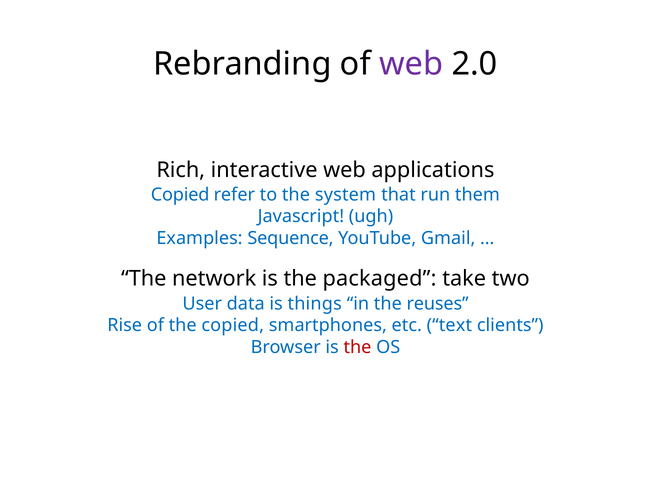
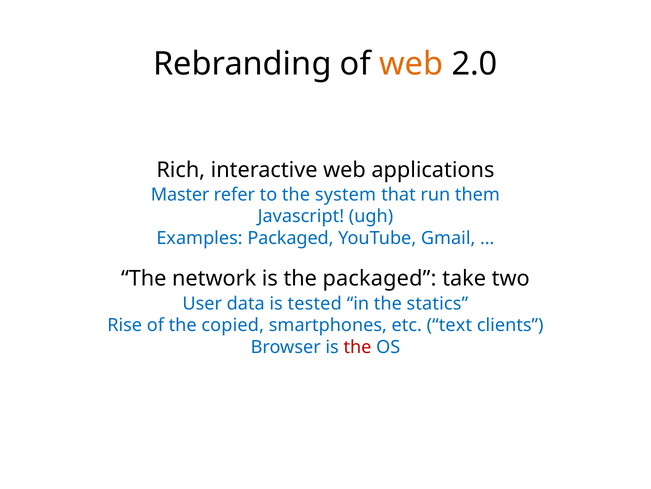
web at (411, 64) colour: purple -> orange
Copied at (180, 194): Copied -> Master
Examples Sequence: Sequence -> Packaged
things: things -> tested
reuses: reuses -> statics
